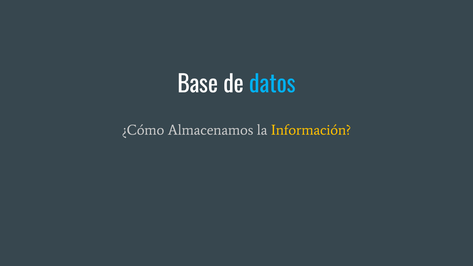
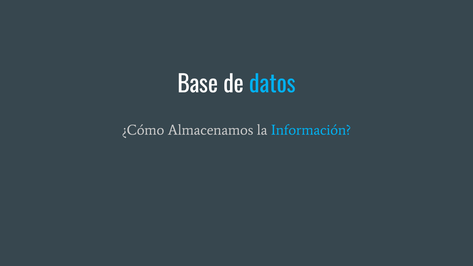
Información colour: yellow -> light blue
